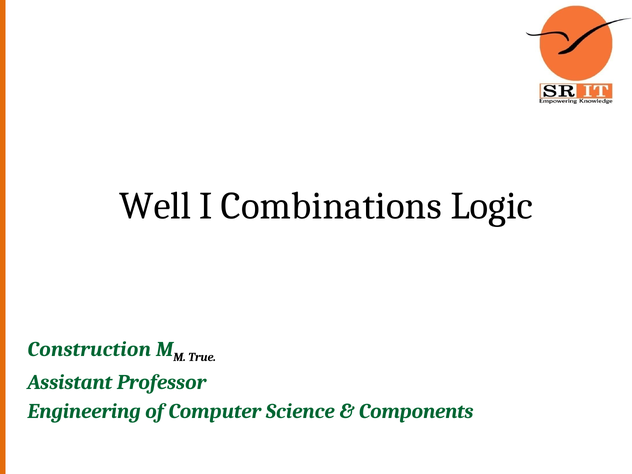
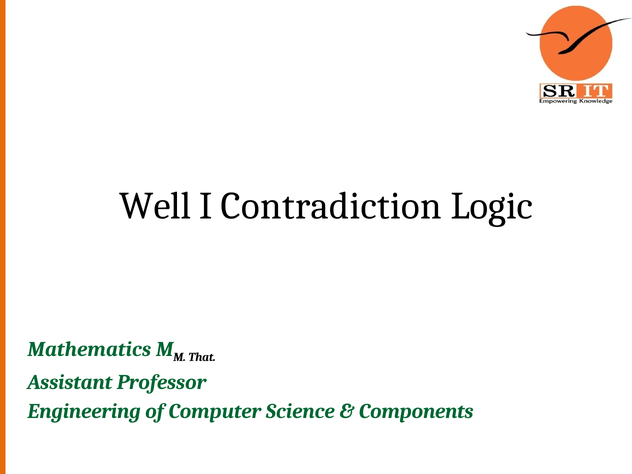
Combinations: Combinations -> Contradiction
Construction: Construction -> Mathematics
True: True -> That
